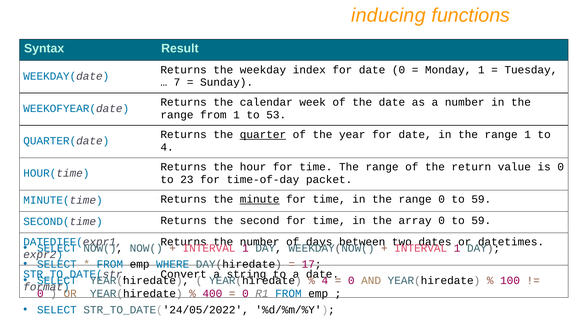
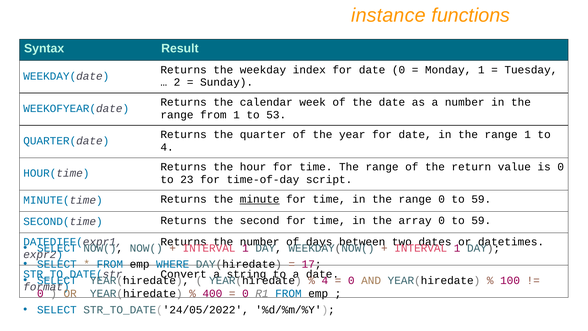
inducing: inducing -> instance
7: 7 -> 2
quarter underline: present -> none
packet: packet -> script
